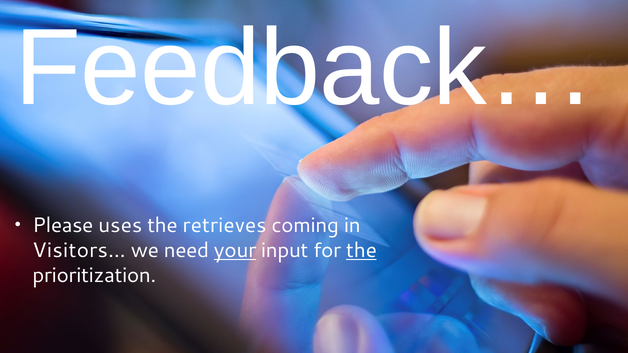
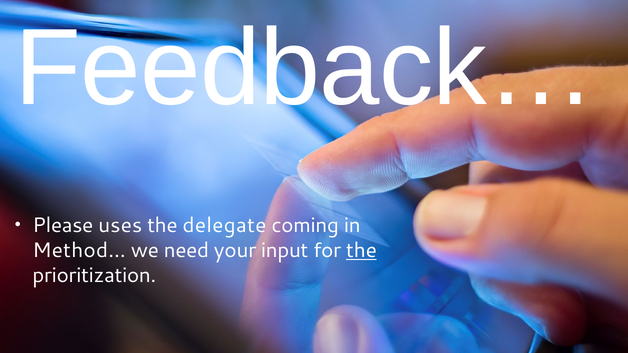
retrieves: retrieves -> delegate
Visitors…: Visitors… -> Method…
your underline: present -> none
